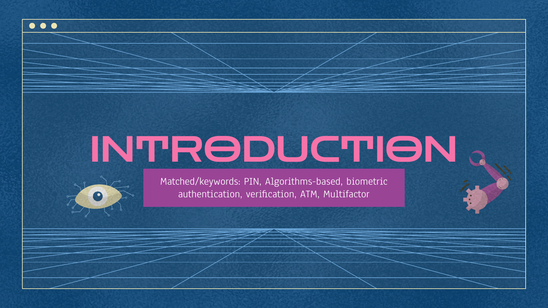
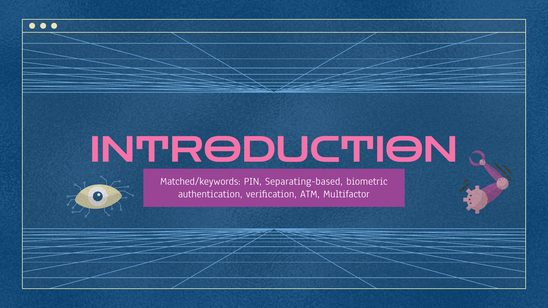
Algorithms-based: Algorithms-based -> Separating-based
